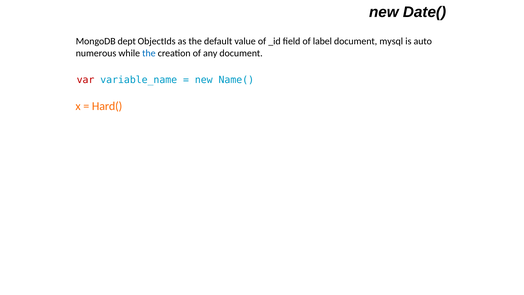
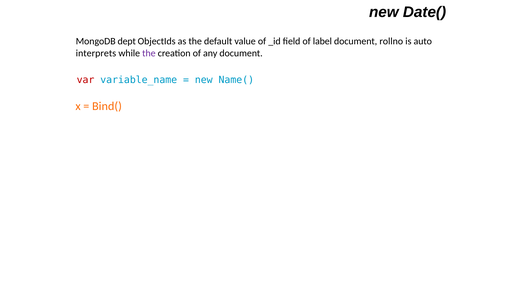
mysql: mysql -> rollno
numerous: numerous -> interprets
the at (149, 53) colour: blue -> purple
Hard(: Hard( -> Bind(
